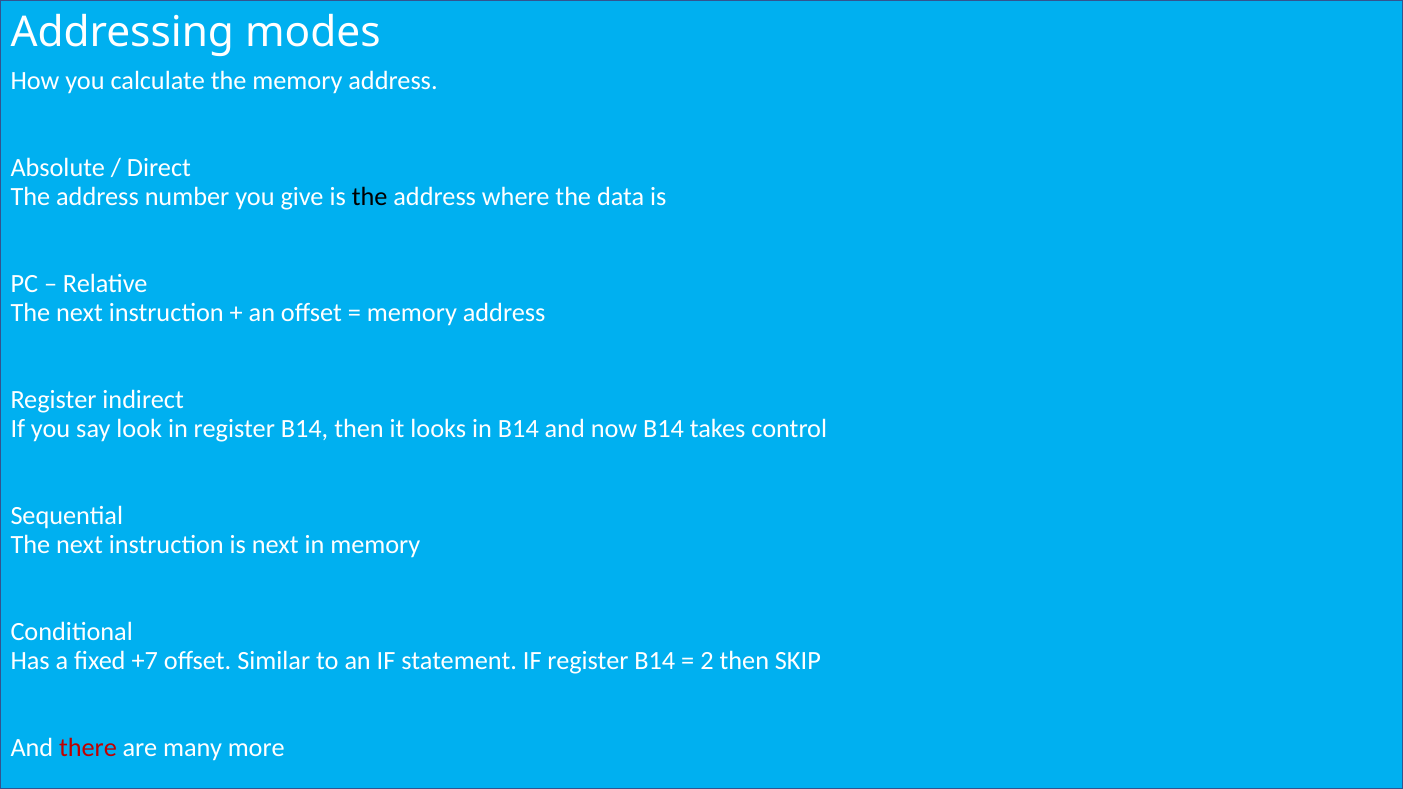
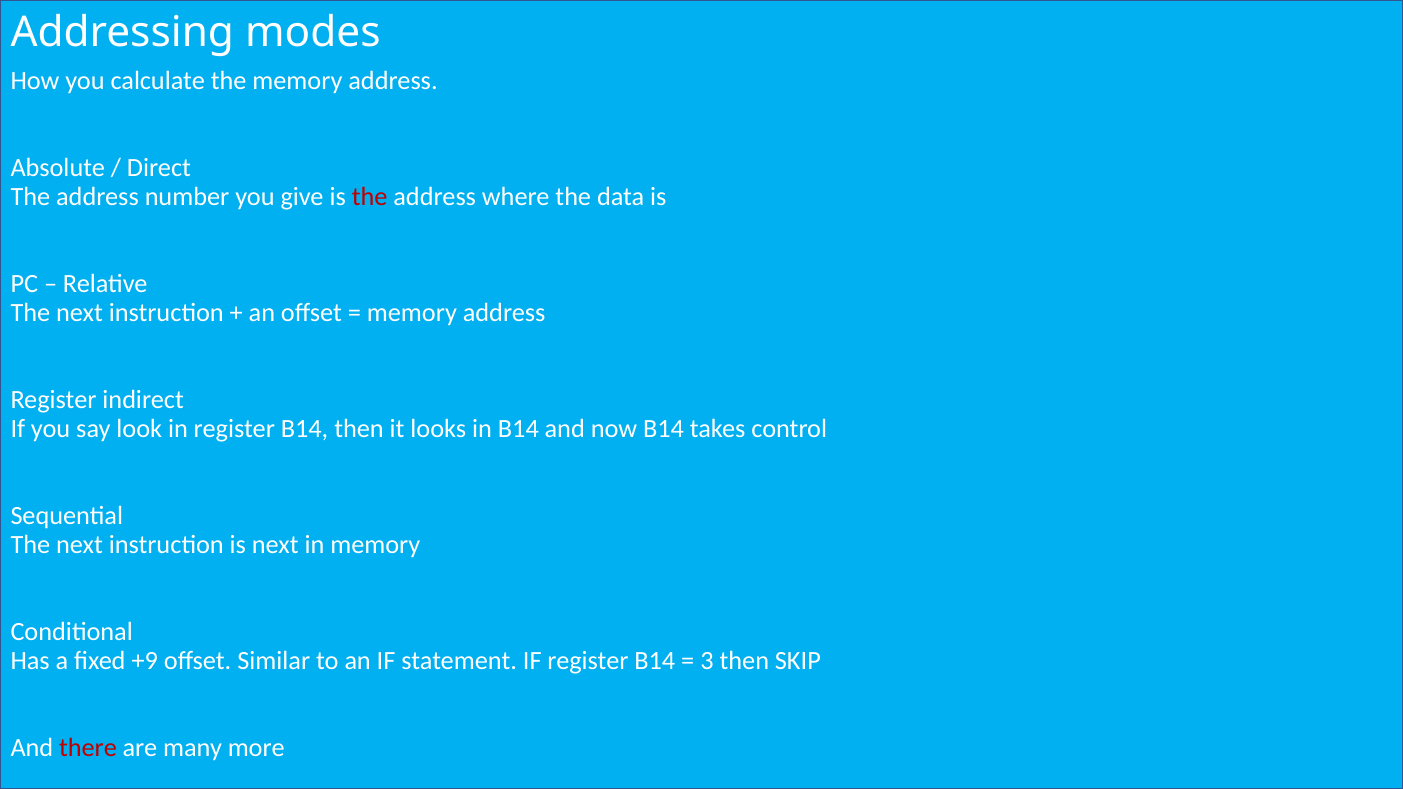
the at (370, 197) colour: black -> red
+7: +7 -> +9
2: 2 -> 3
